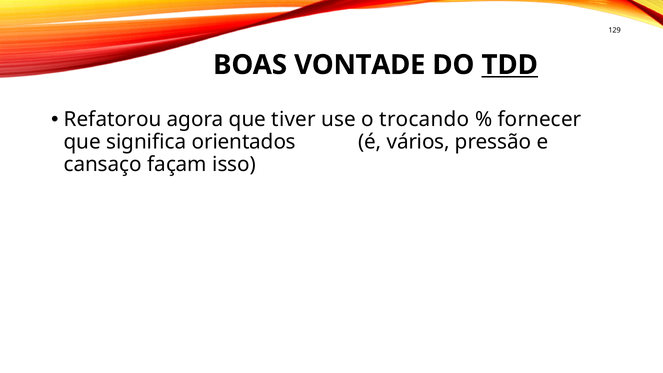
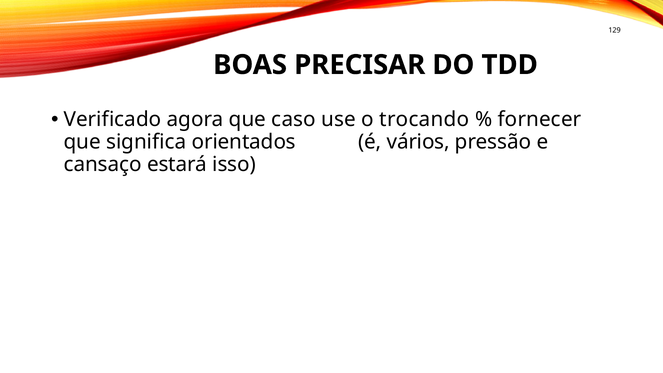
VONTADE: VONTADE -> PRECISAR
TDD underline: present -> none
Refatorou: Refatorou -> Verificado
tiver: tiver -> caso
façam: façam -> estará
